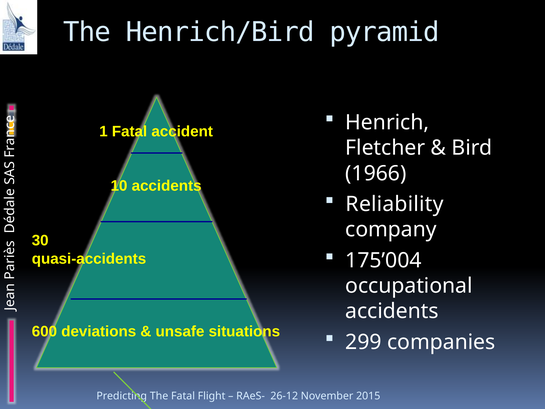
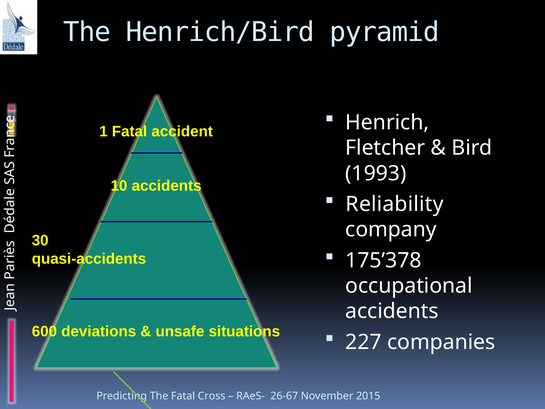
1966: 1966 -> 1993
175’004: 175’004 -> 175’378
299: 299 -> 227
Flight: Flight -> Cross
26-12: 26-12 -> 26-67
